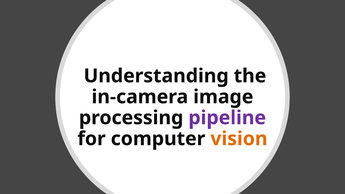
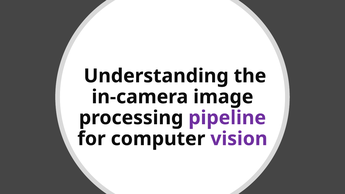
vision colour: orange -> purple
